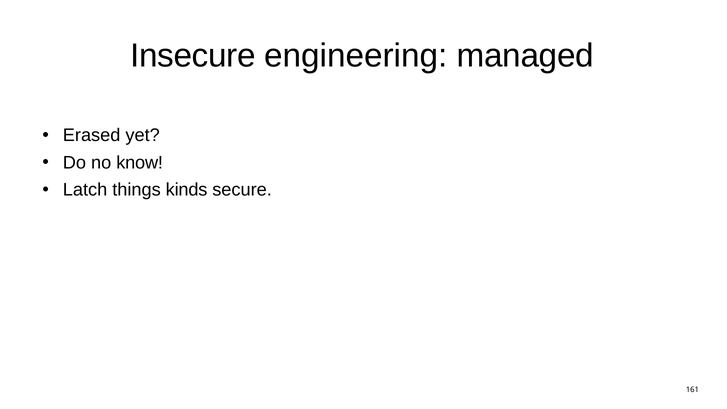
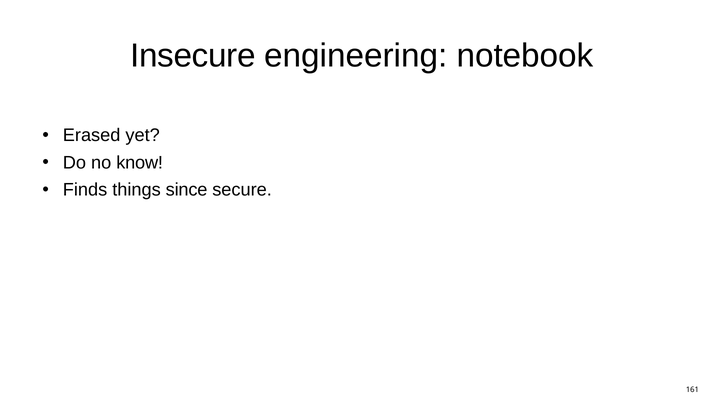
managed: managed -> notebook
Latch: Latch -> Finds
kinds: kinds -> since
